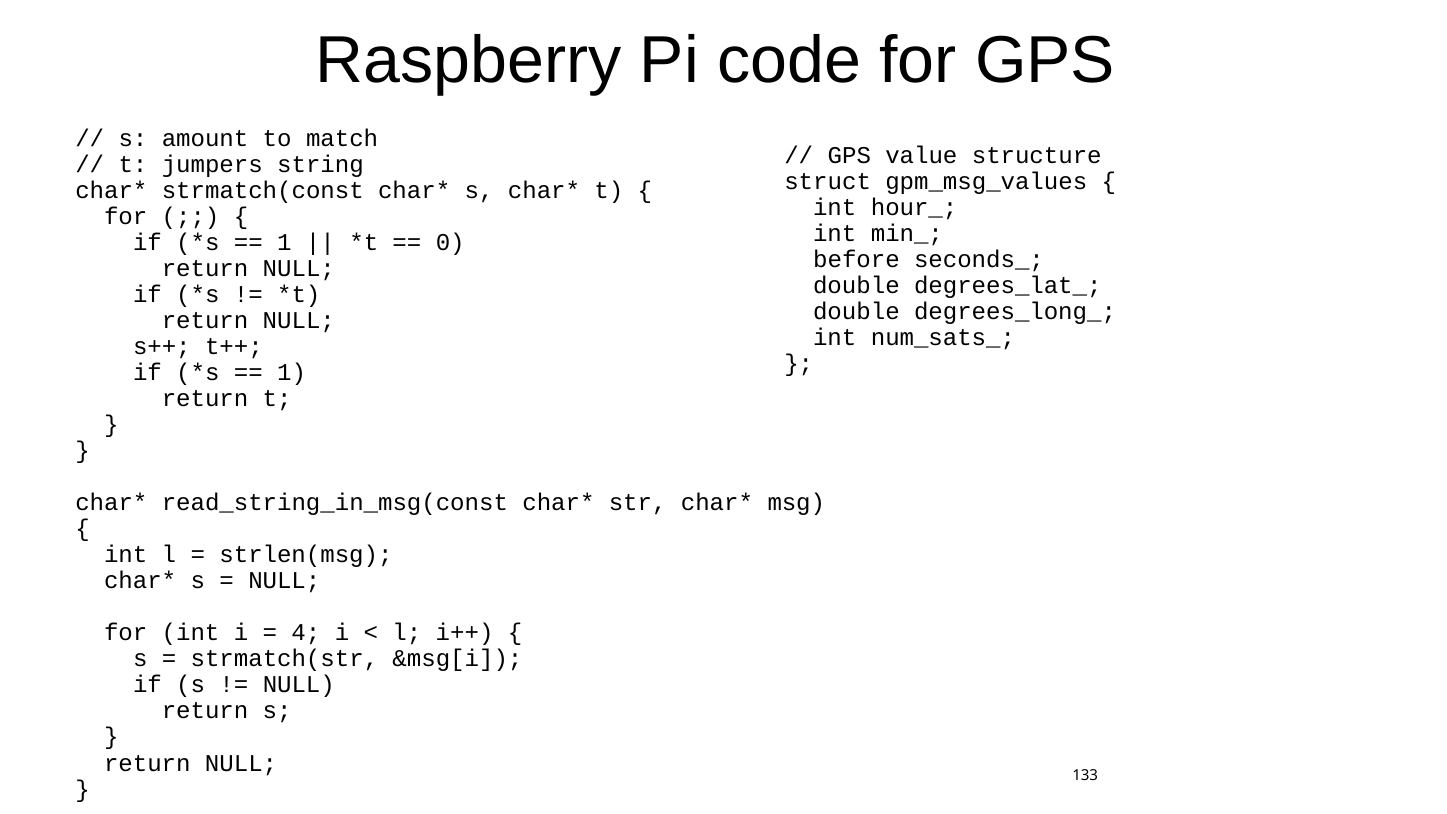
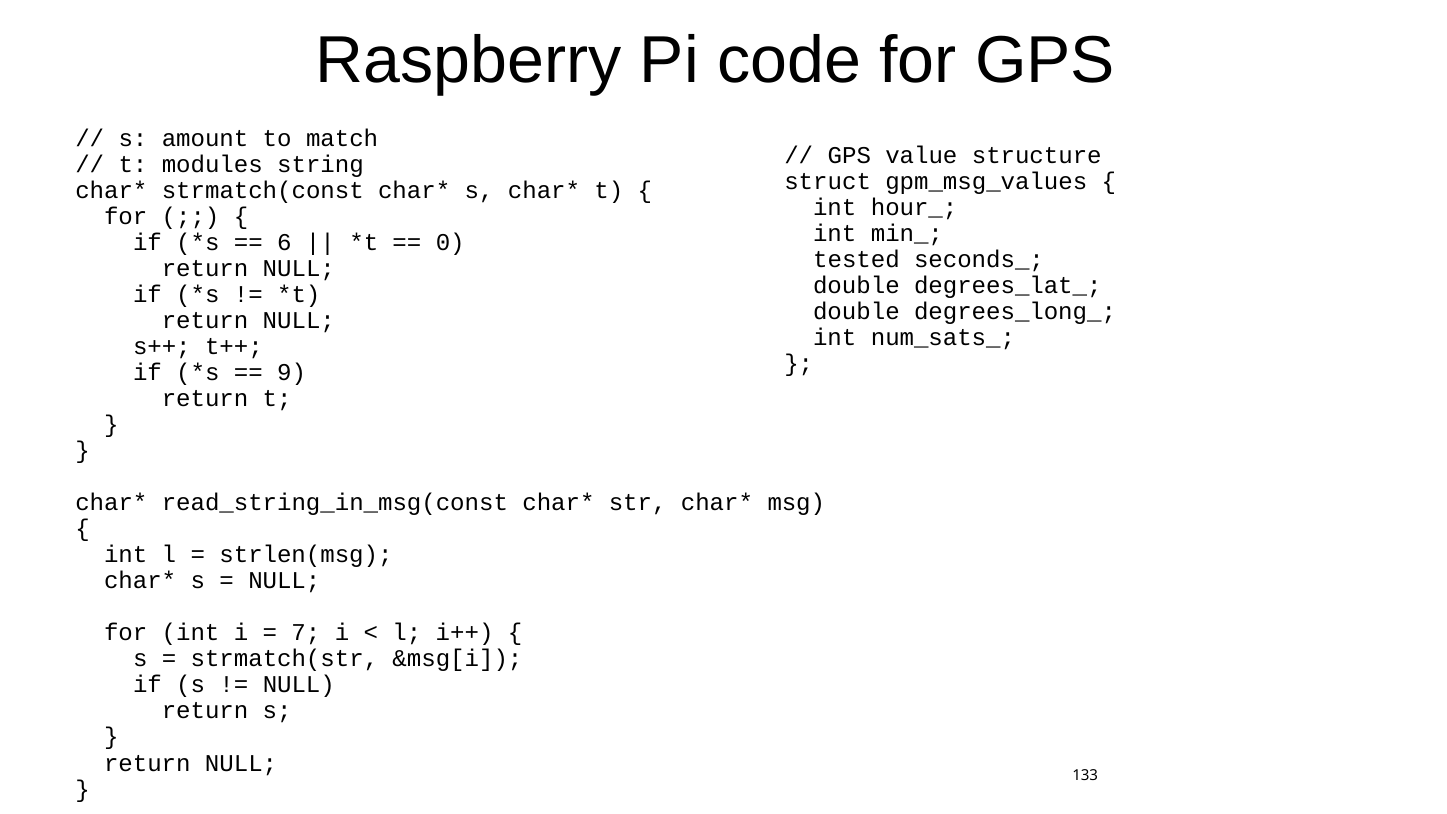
jumpers: jumpers -> modules
1 at (284, 243): 1 -> 6
before: before -> tested
1 at (292, 373): 1 -> 9
4: 4 -> 7
